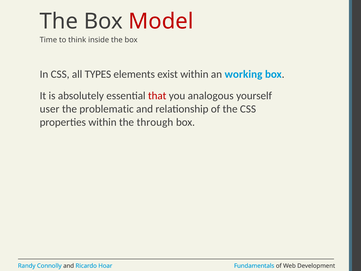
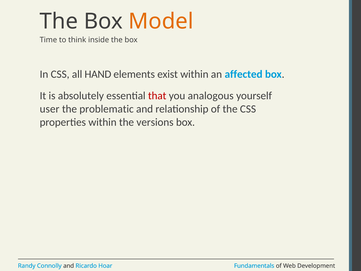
Model colour: red -> orange
TYPES: TYPES -> HAND
working: working -> affected
through: through -> versions
